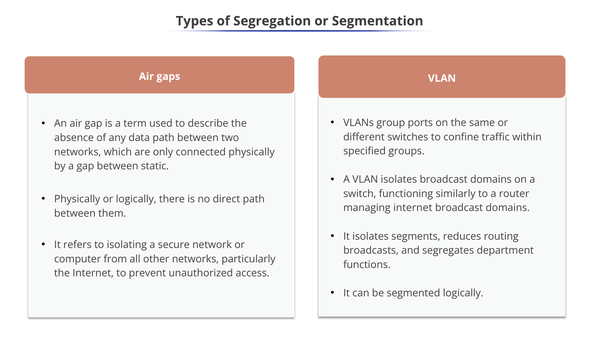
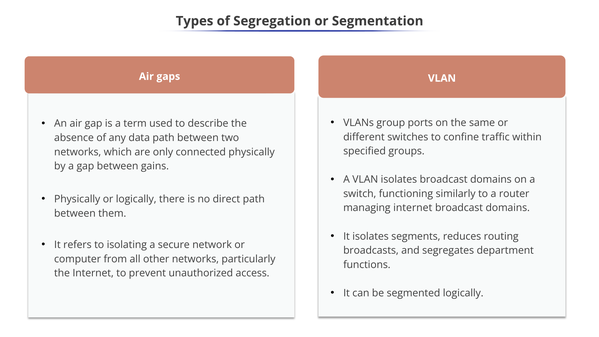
static: static -> gains
